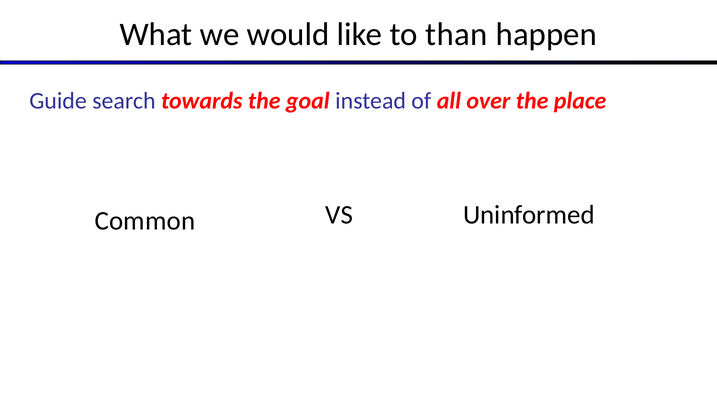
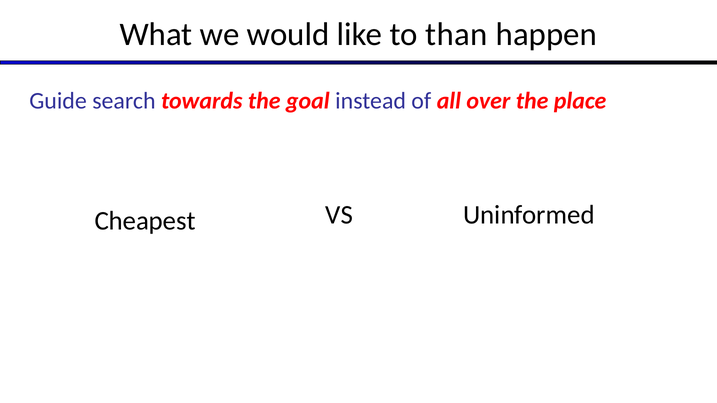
Common: Common -> Cheapest
